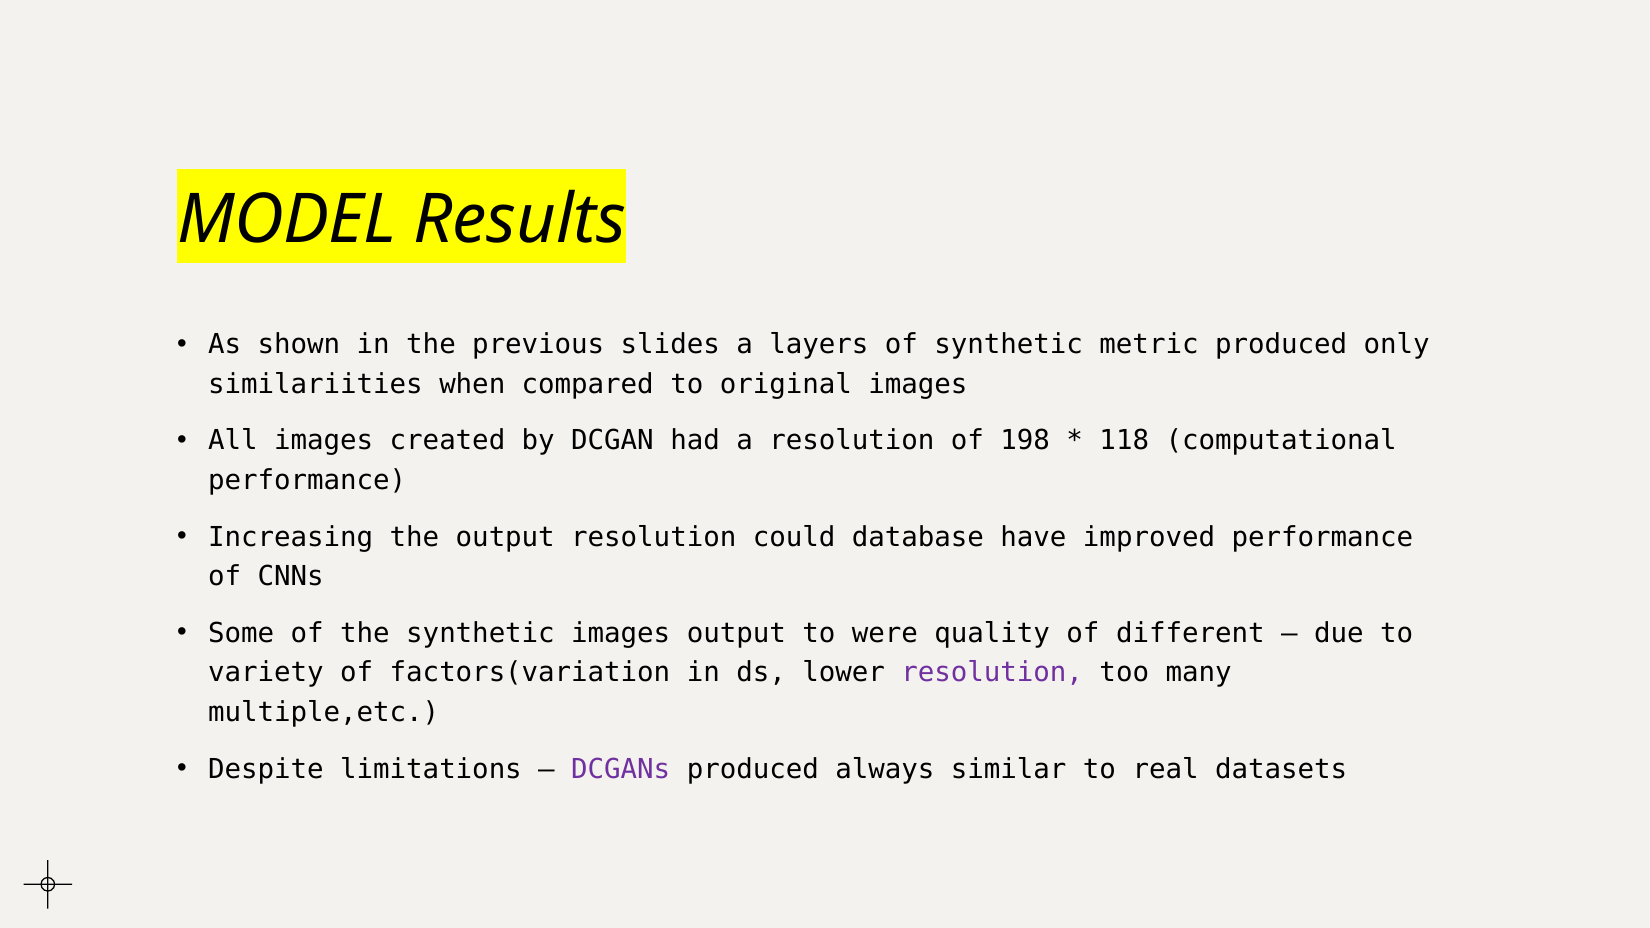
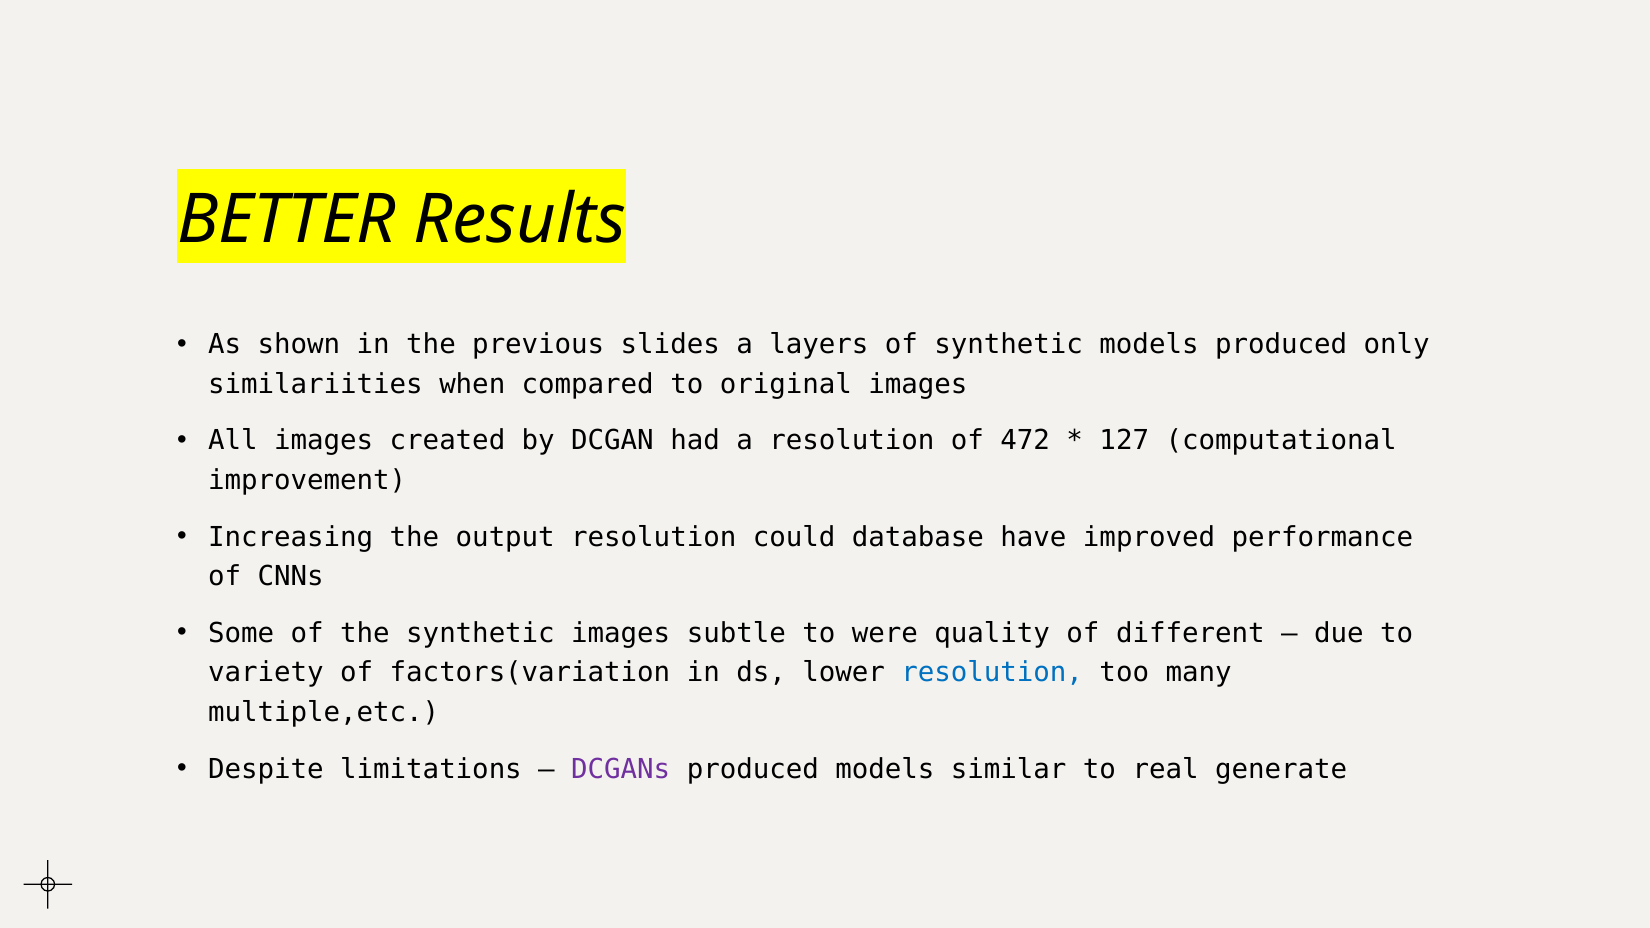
MODEL: MODEL -> BETTER
synthetic metric: metric -> models
198: 198 -> 472
118: 118 -> 127
performance at (307, 480): performance -> improvement
images output: output -> subtle
resolution at (992, 673) colour: purple -> blue
produced always: always -> models
datasets: datasets -> generate
